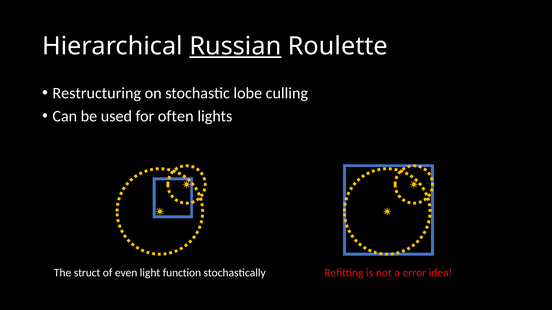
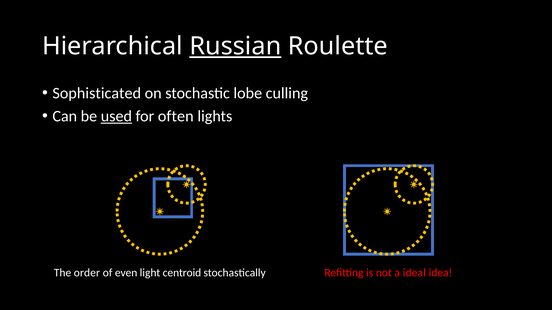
Restructuring: Restructuring -> Sophisticated
used underline: none -> present
struct: struct -> order
function: function -> centroid
error: error -> ideal
